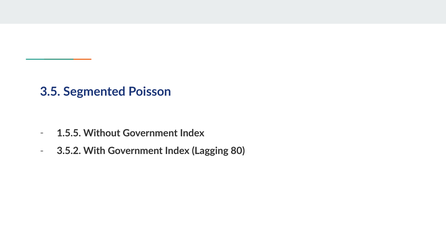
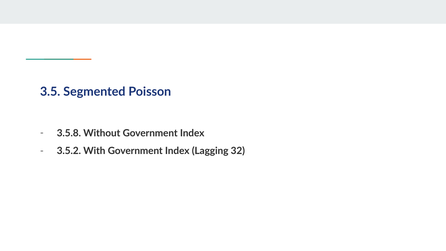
1.5.5: 1.5.5 -> 3.5.8
80: 80 -> 32
